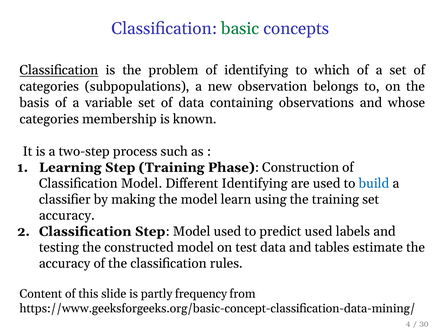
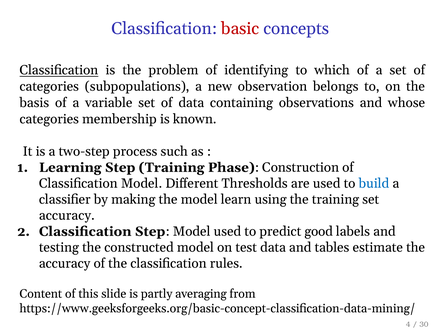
basic colour: green -> red
Different Identifying: Identifying -> Thresholds
predict used: used -> good
frequency: frequency -> averaging
